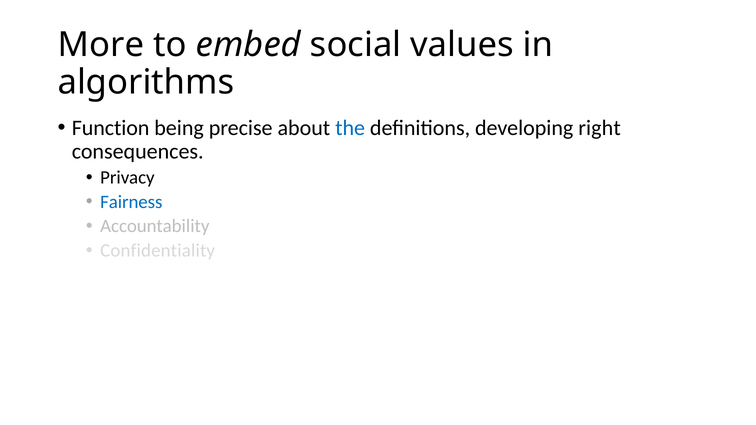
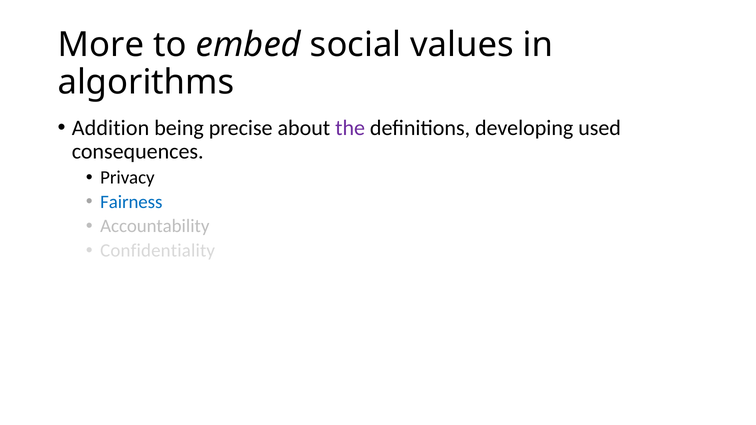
Function: Function -> Addition
the colour: blue -> purple
right: right -> used
